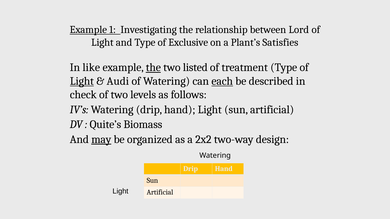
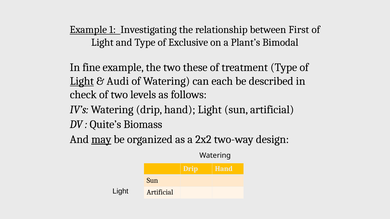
Lord: Lord -> First
Satisfies: Satisfies -> Bimodal
like: like -> fine
the at (153, 68) underline: present -> none
listed: listed -> these
each underline: present -> none
